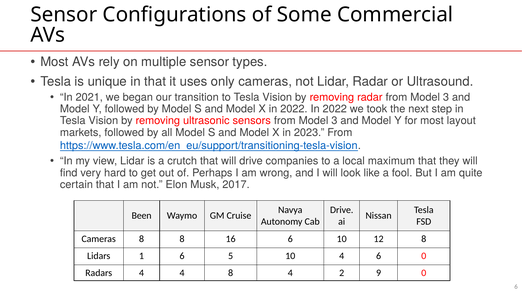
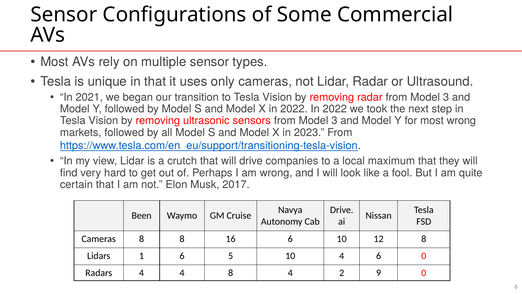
most layout: layout -> wrong
